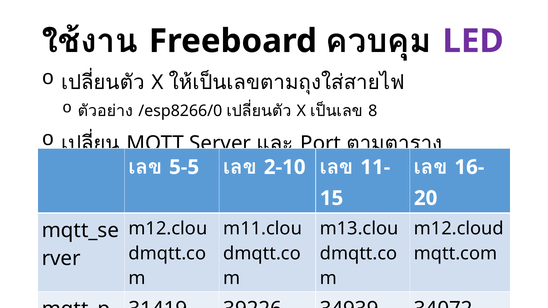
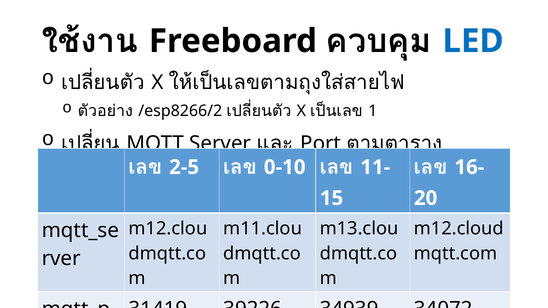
LED colour: purple -> blue
/esp8266/0: /esp8266/0 -> /esp8266/2
8: 8 -> 1
5-5: 5-5 -> 2-5
2-10: 2-10 -> 0-10
